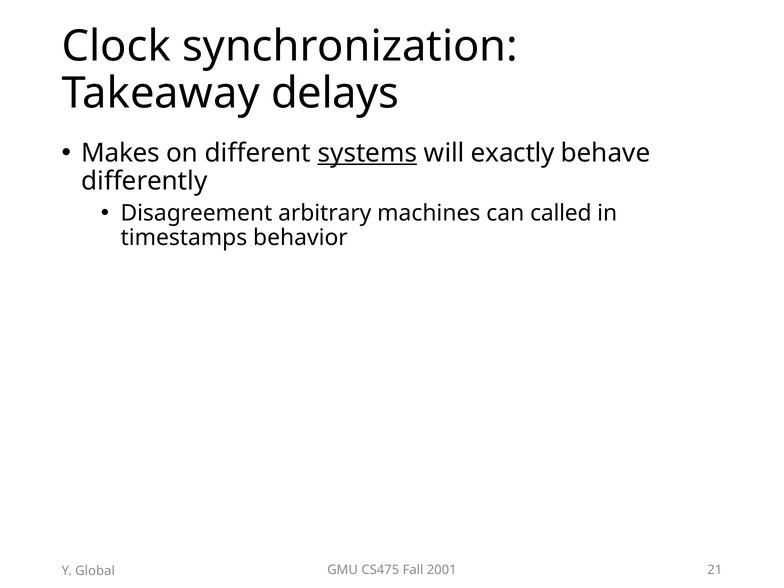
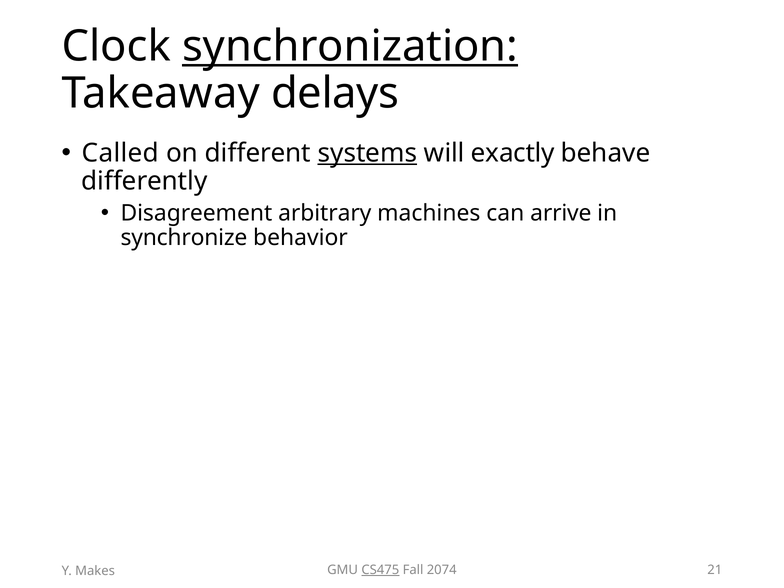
synchronization underline: none -> present
Makes: Makes -> Called
called: called -> arrive
timestamps: timestamps -> synchronize
CS475 underline: none -> present
2001: 2001 -> 2074
Global: Global -> Makes
